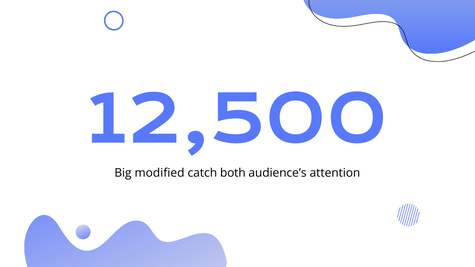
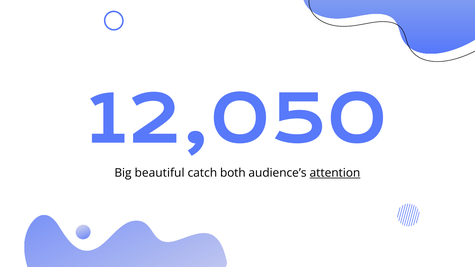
12,500: 12,500 -> 12,050
modified: modified -> beautiful
attention underline: none -> present
